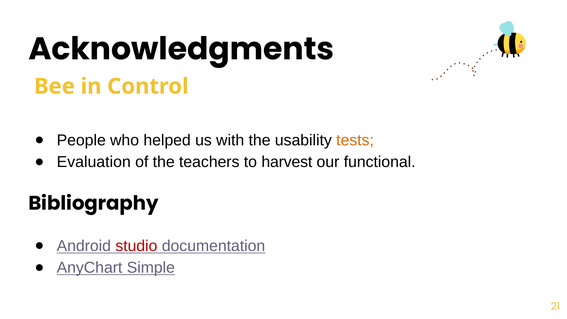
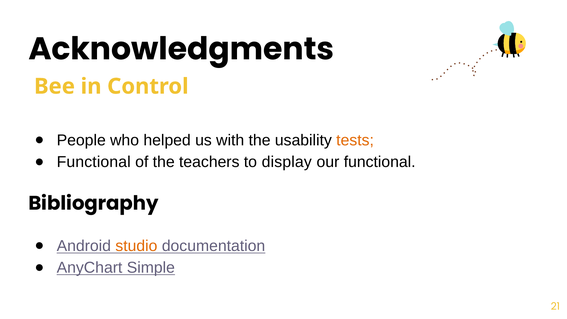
Evaluation at (94, 162): Evaluation -> Functional
harvest: harvest -> display
studio colour: red -> orange
